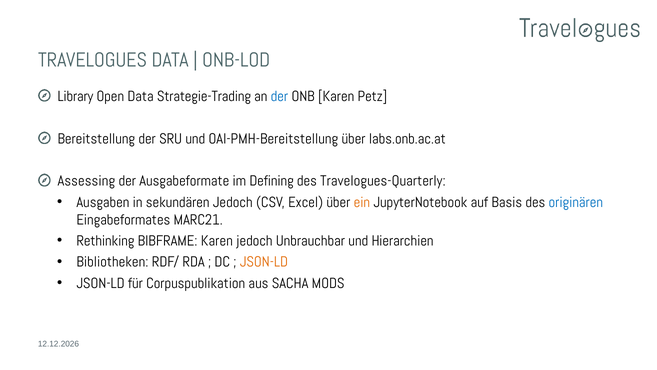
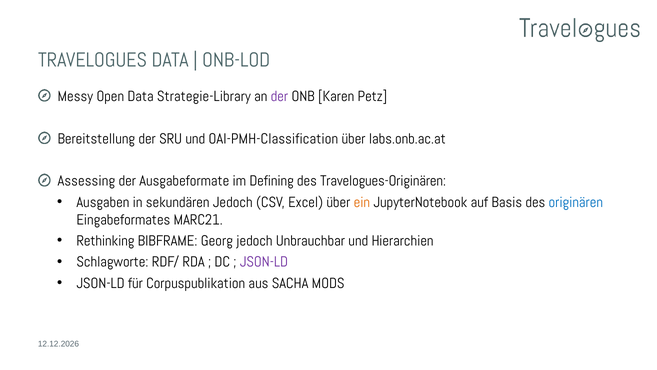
Library: Library -> Messy
Strategie-Trading: Strategie-Trading -> Strategie-Library
der at (279, 96) colour: blue -> purple
OAI-PMH-Bereitstellung: OAI-PMH-Bereitstellung -> OAI-PMH-Classification
Travelogues-Quarterly: Travelogues-Quarterly -> Travelogues-Originären
BIBFRAME Karen: Karen -> Georg
Bibliotheken: Bibliotheken -> Schlagworte
JSON-LD at (264, 262) colour: orange -> purple
